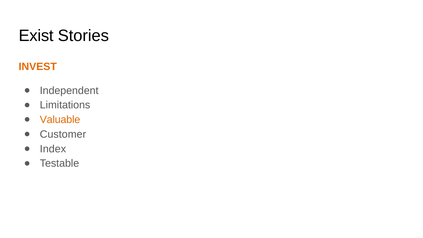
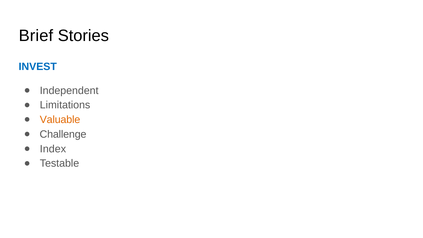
Exist: Exist -> Brief
INVEST colour: orange -> blue
Customer: Customer -> Challenge
